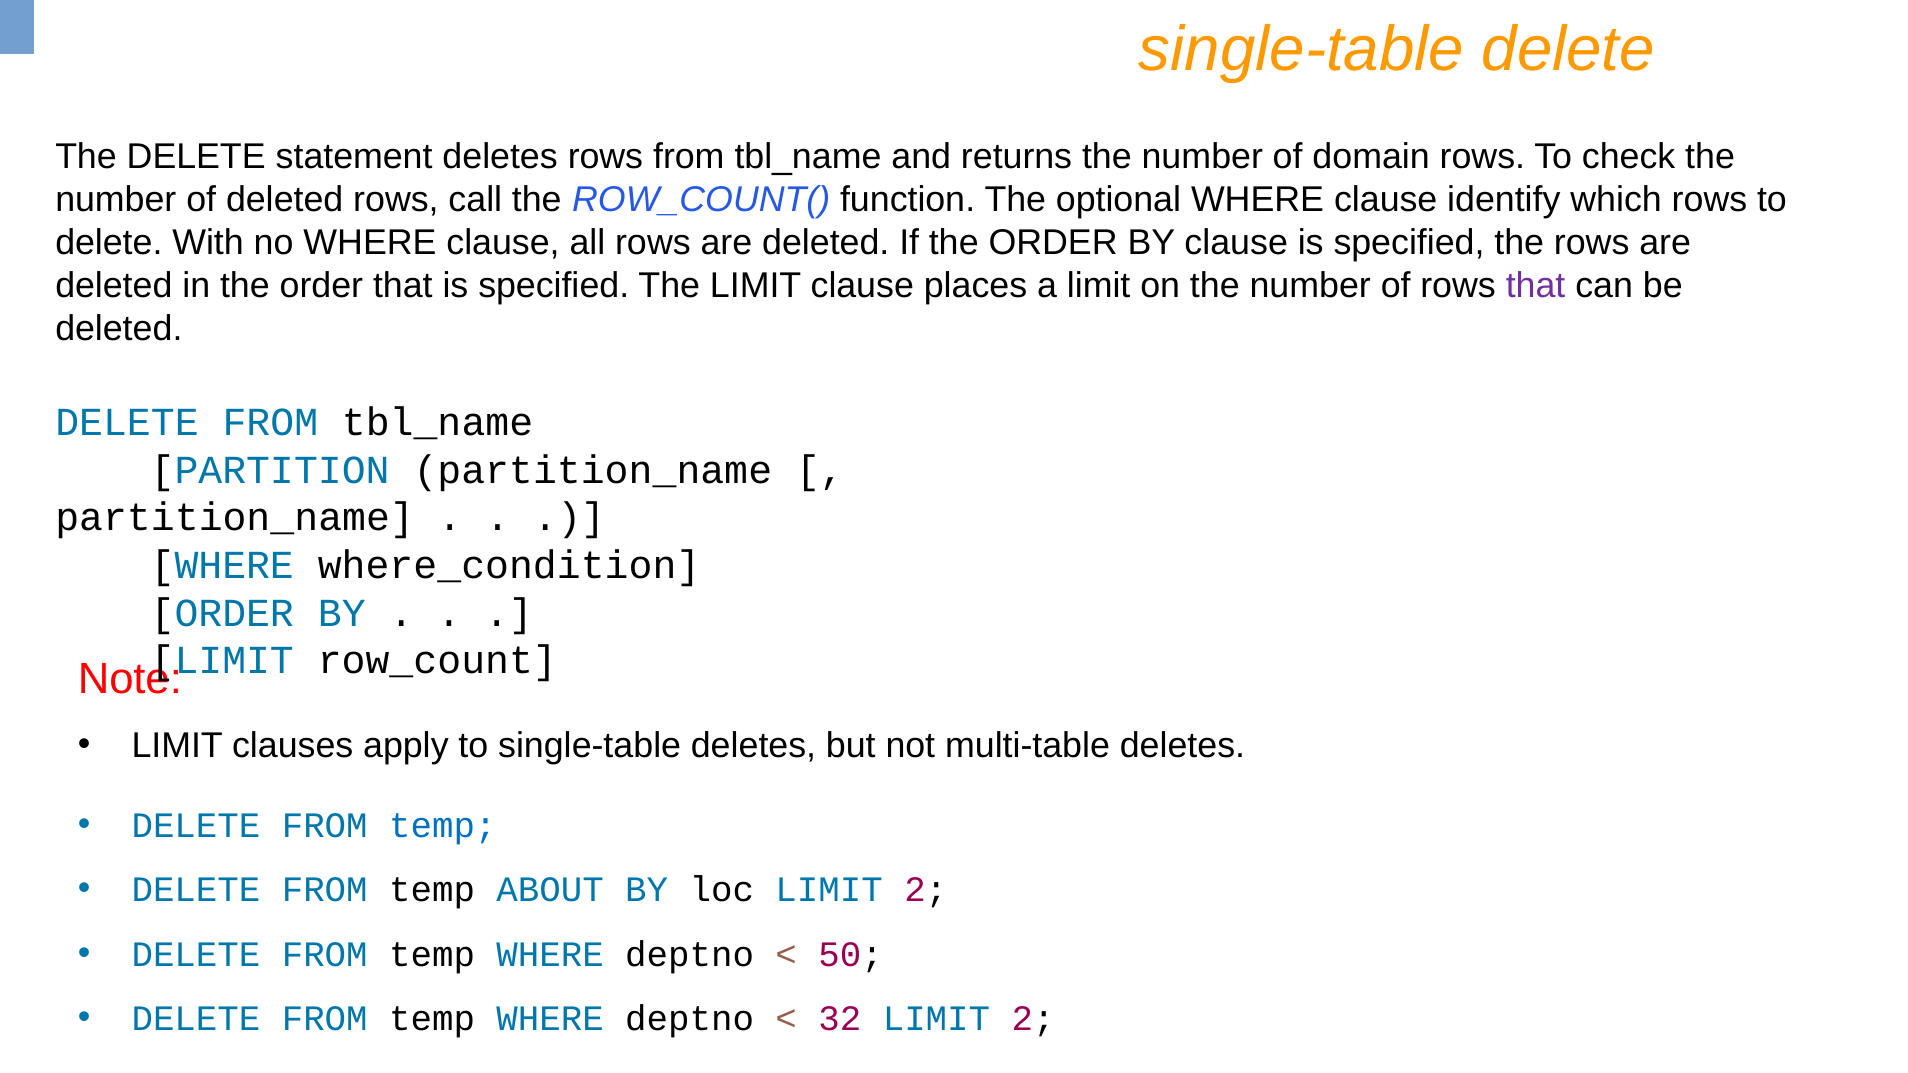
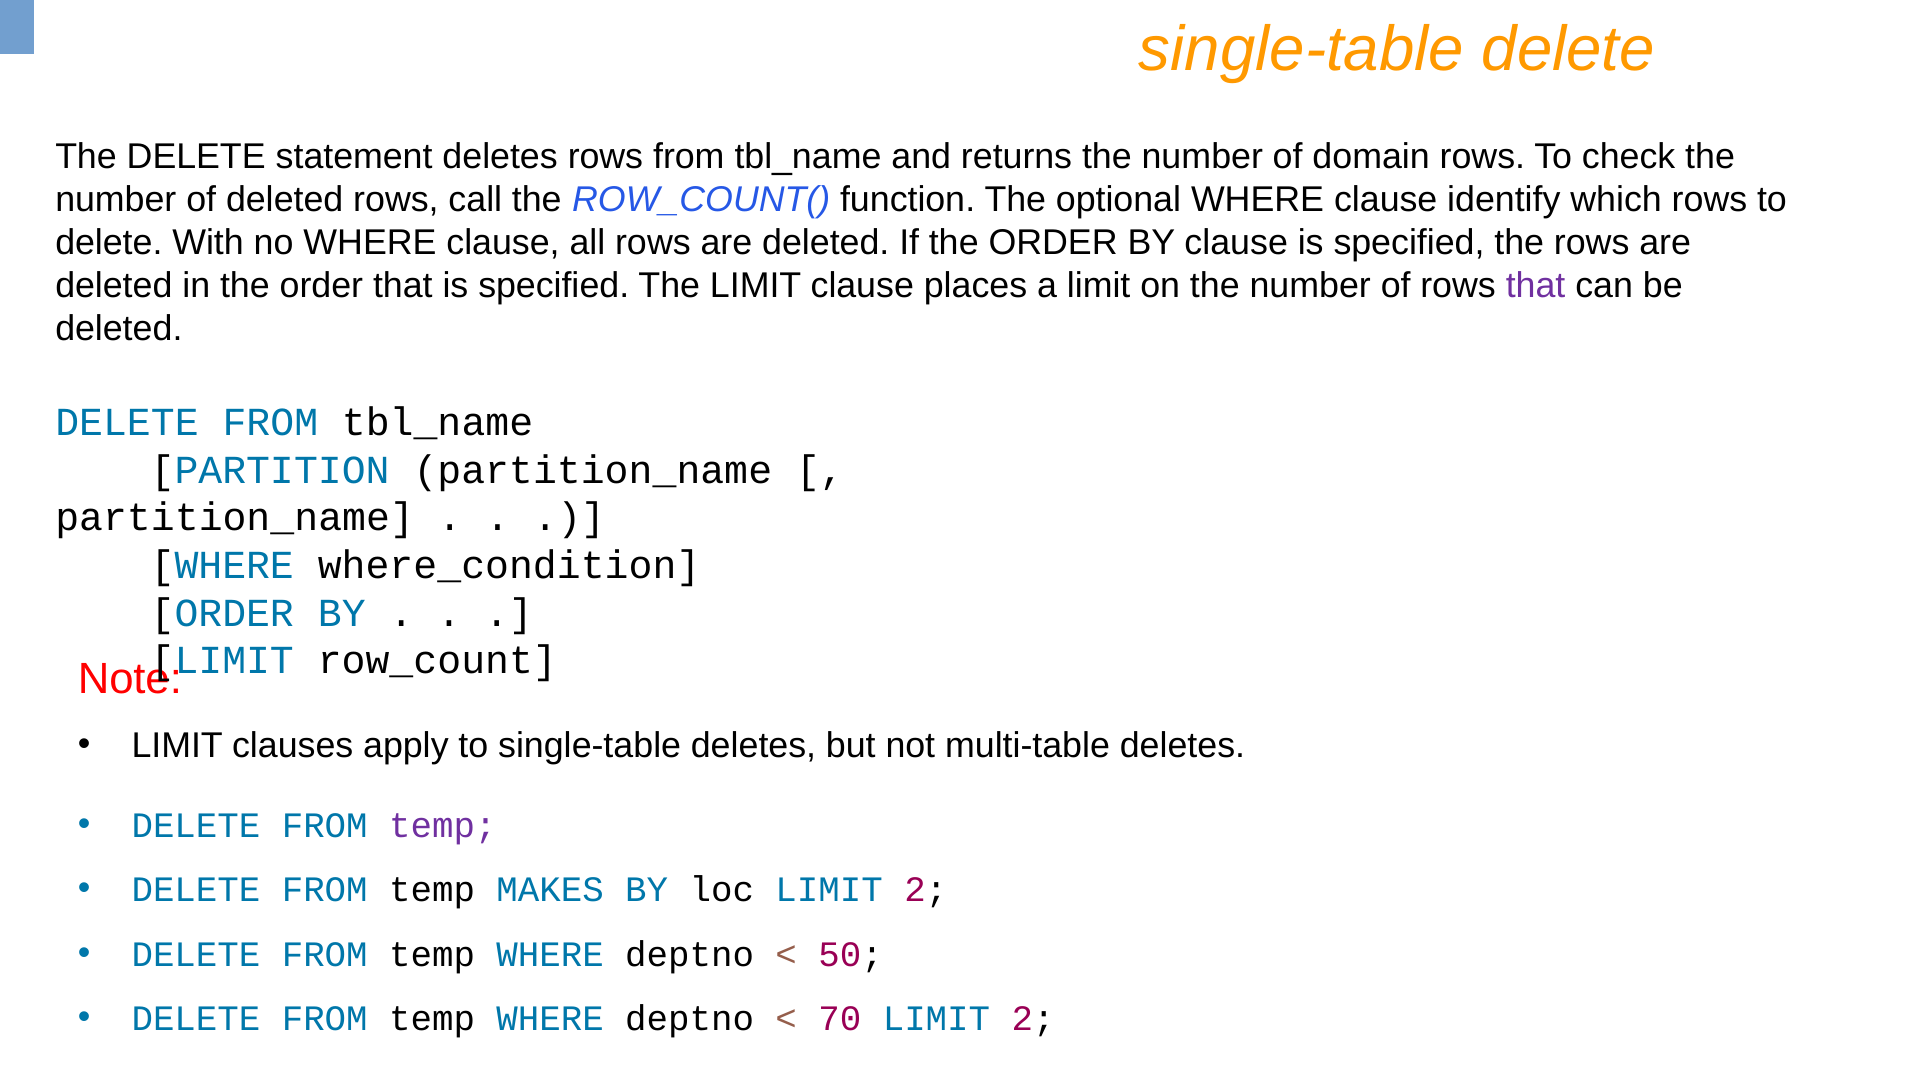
temp at (443, 826) colour: blue -> purple
ABOUT: ABOUT -> MAKES
32: 32 -> 70
